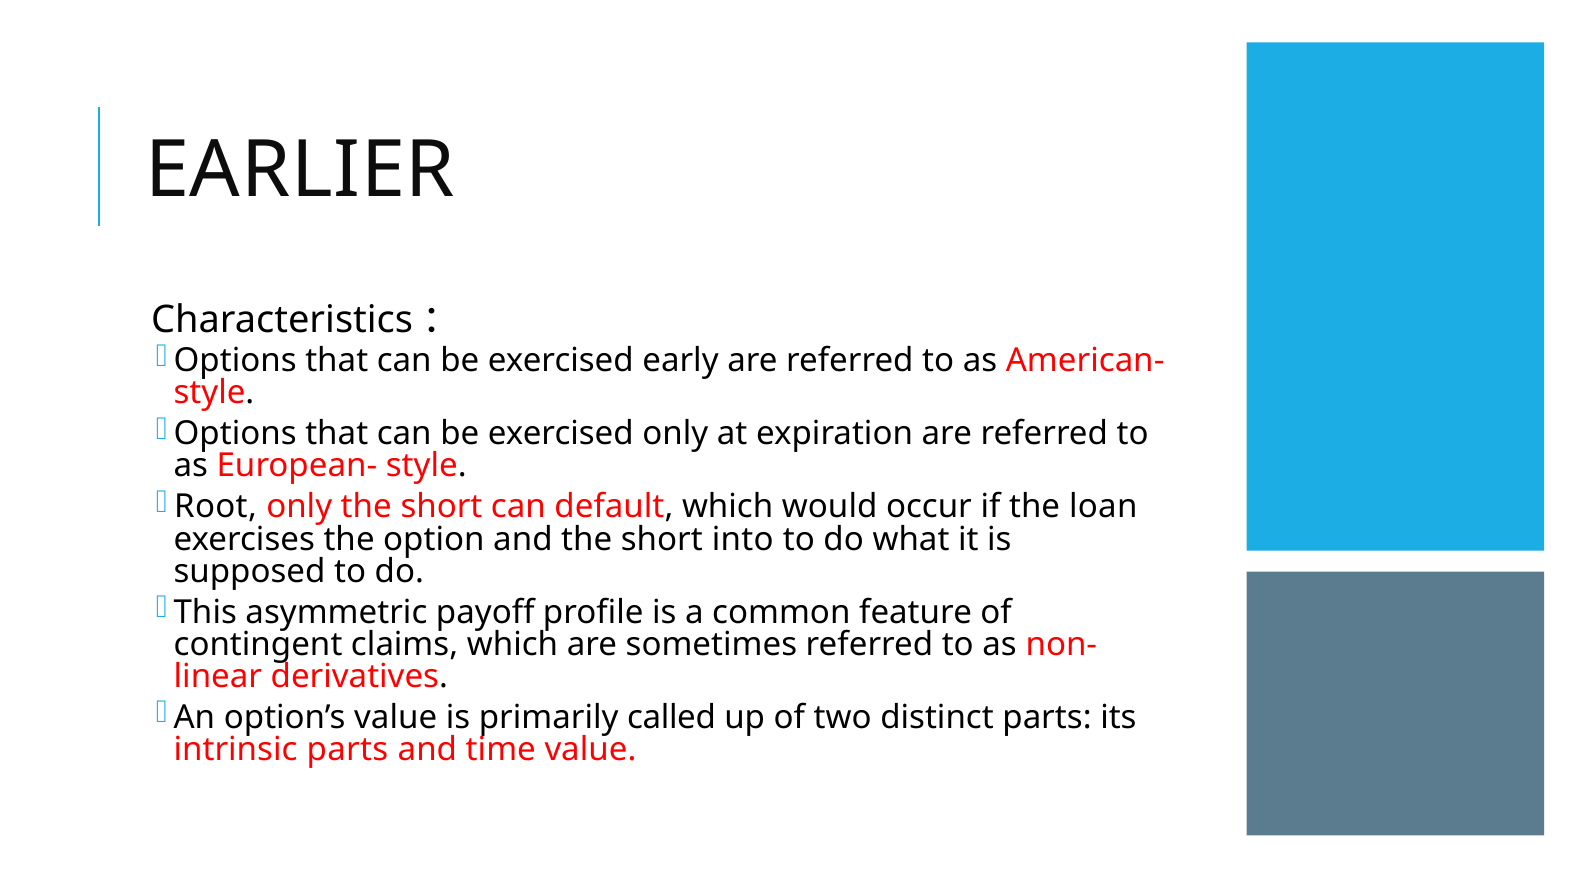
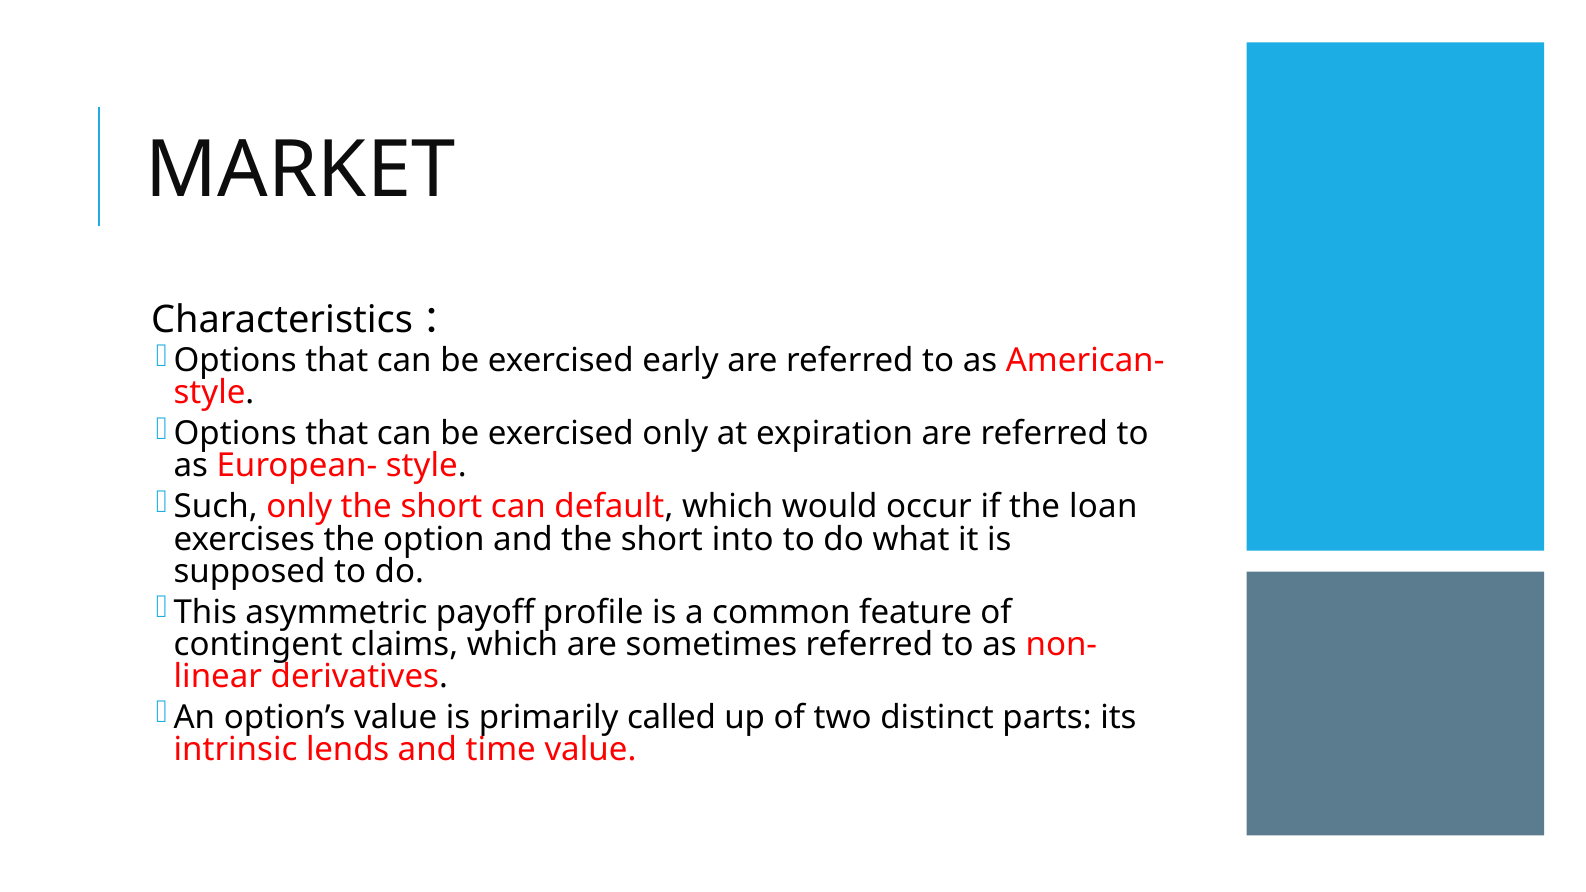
EARLIER: EARLIER -> MARKET
Root: Root -> Such
intrinsic parts: parts -> lends
